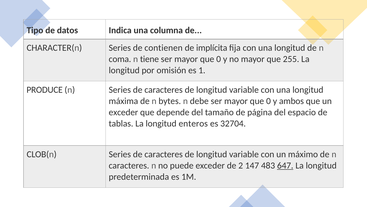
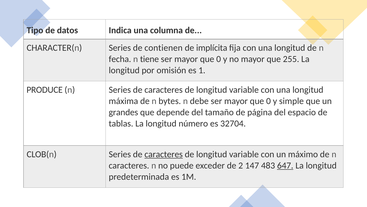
coma: coma -> fecha
ambos: ambos -> simple
exceder at (123, 112): exceder -> grandes
enteros: enteros -> número
caracteres at (164, 154) underline: none -> present
